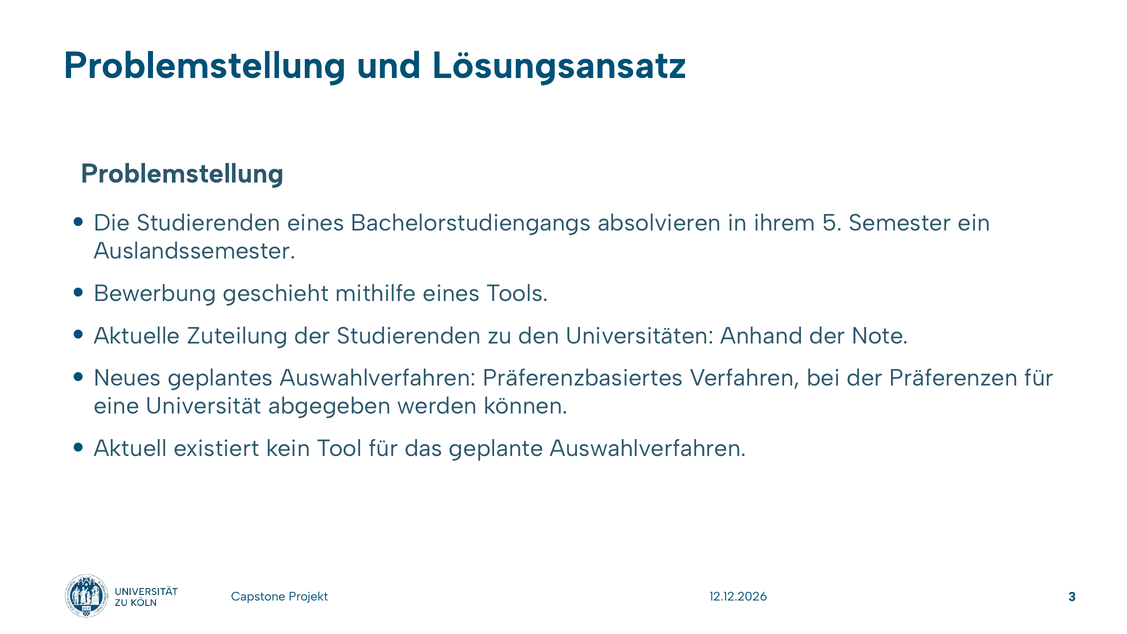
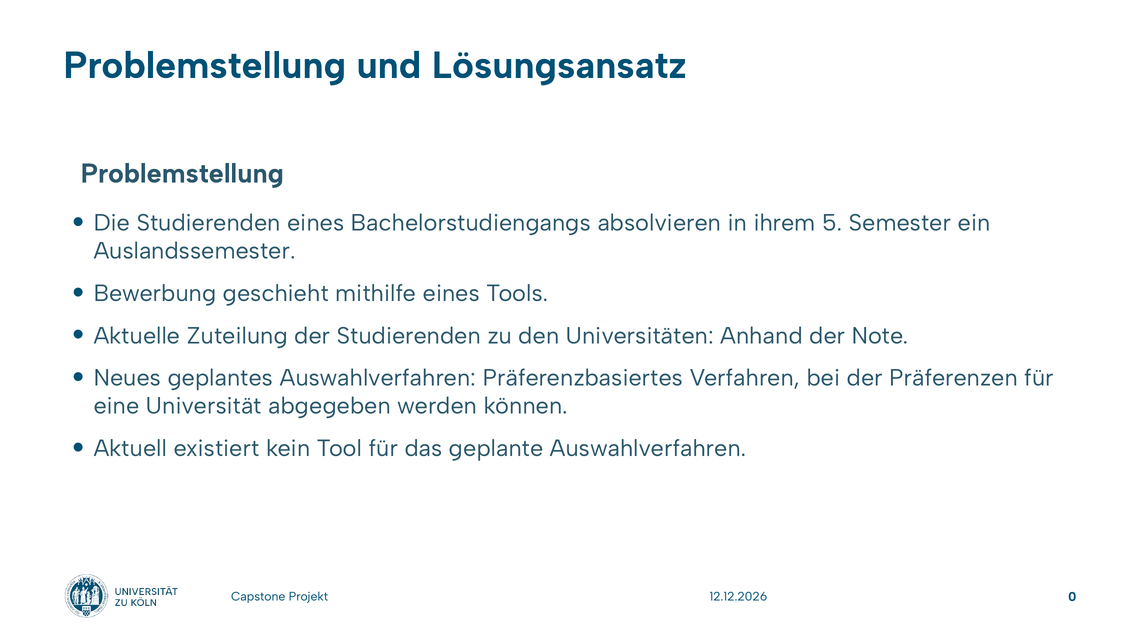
3: 3 -> 0
